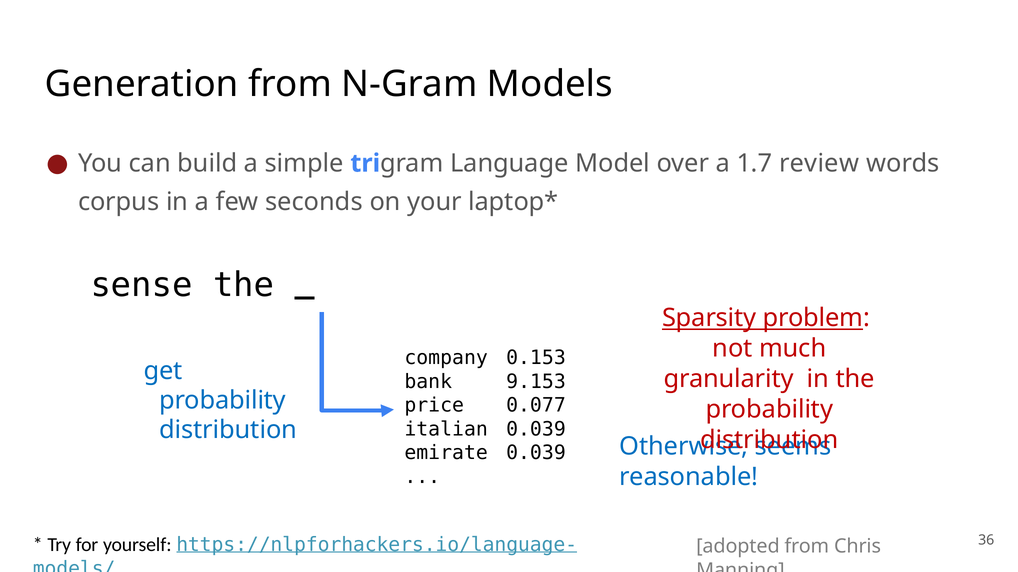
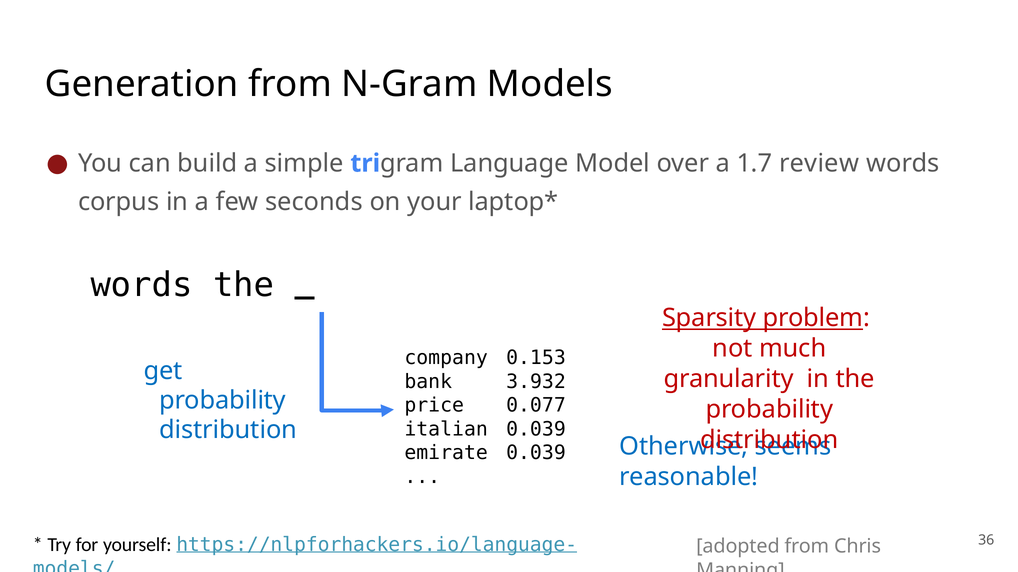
sense at (142, 285): sense -> words
9.153: 9.153 -> 3.932
